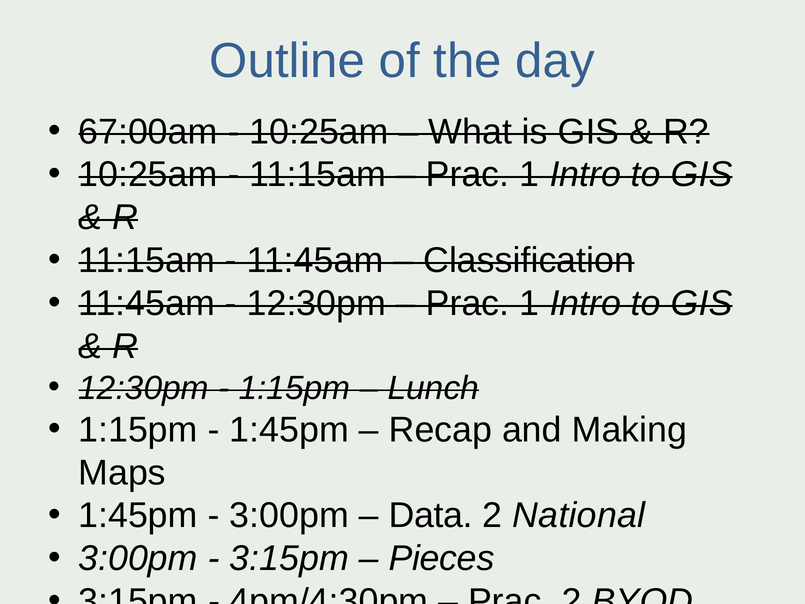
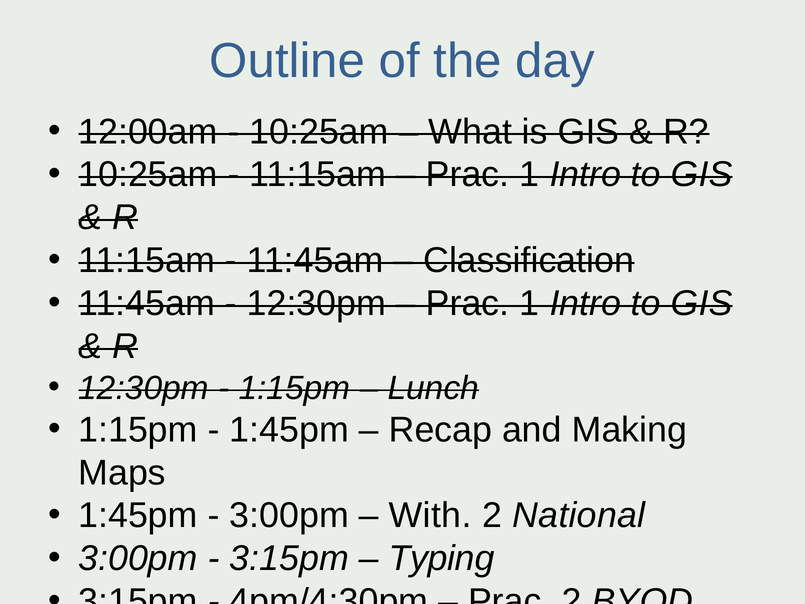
67:00am: 67:00am -> 12:00am
Data: Data -> With
Pieces: Pieces -> Typing
